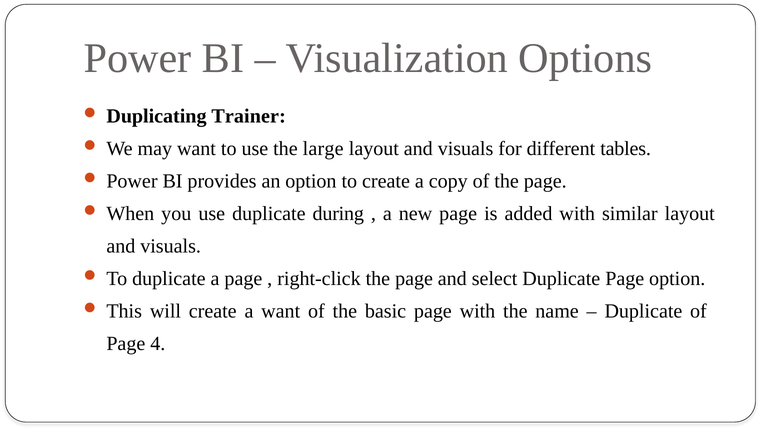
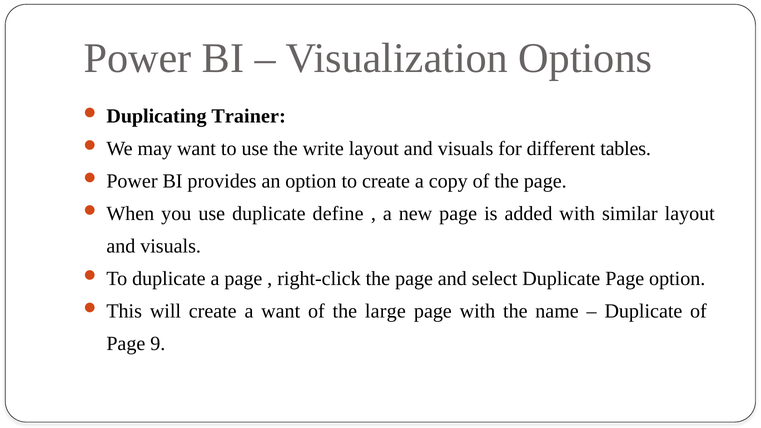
large: large -> write
during: during -> define
basic: basic -> large
4: 4 -> 9
